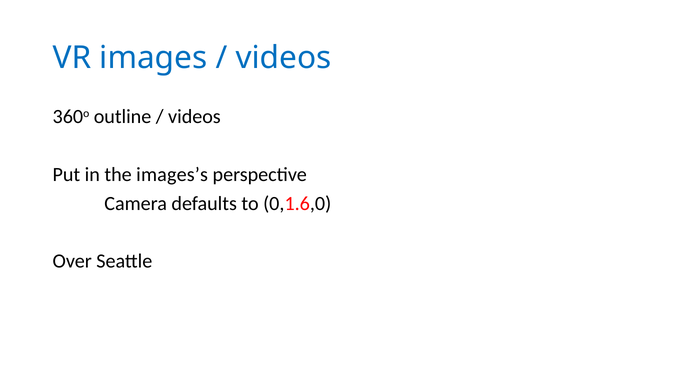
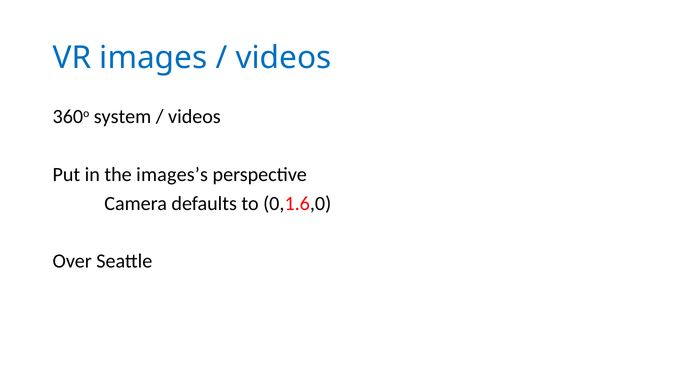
outline: outline -> system
